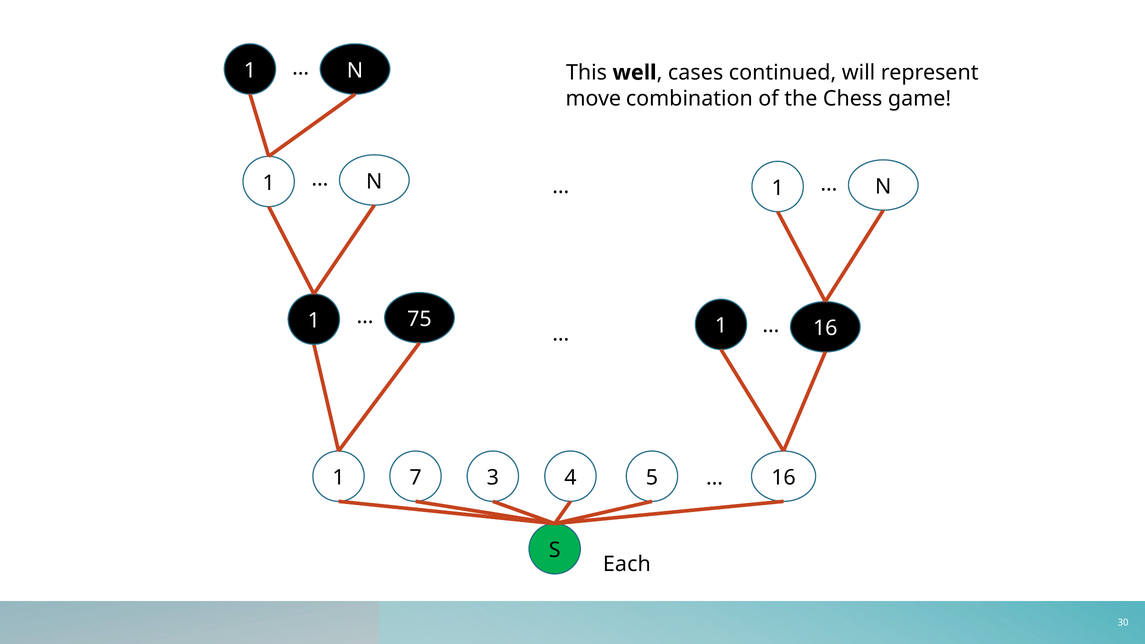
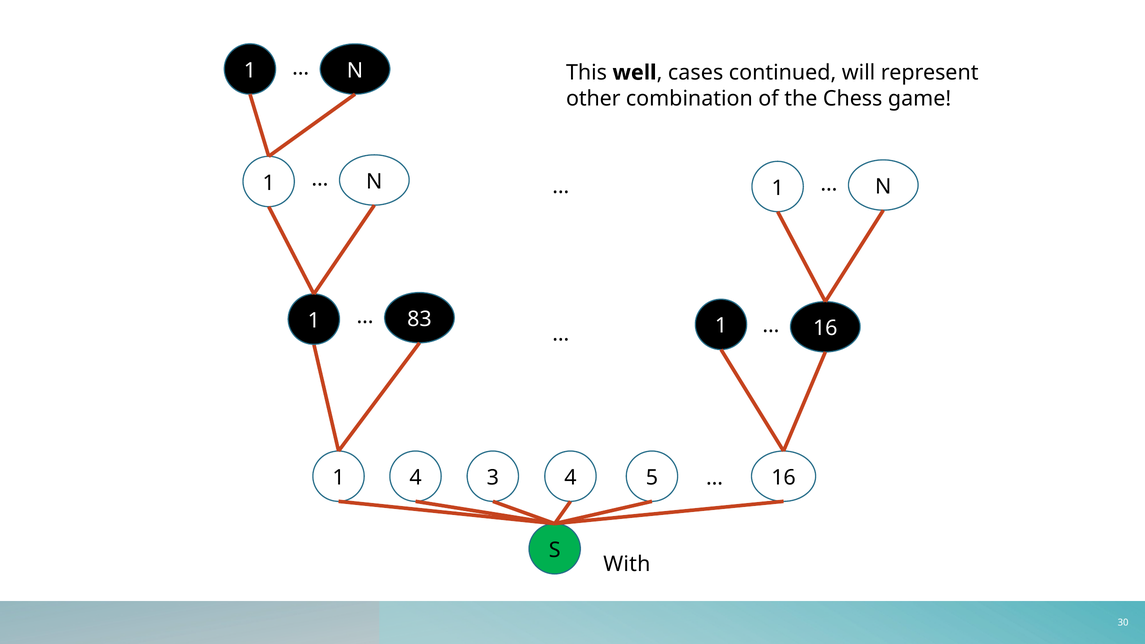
move: move -> other
75: 75 -> 83
1 7: 7 -> 4
Each: Each -> With
